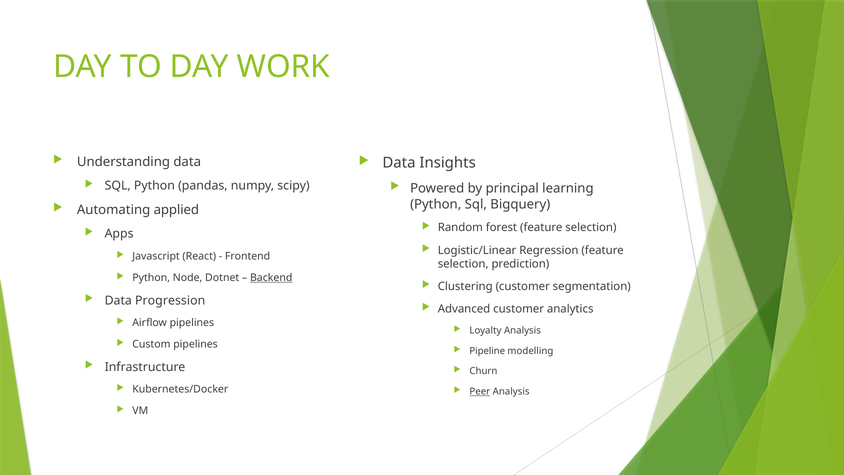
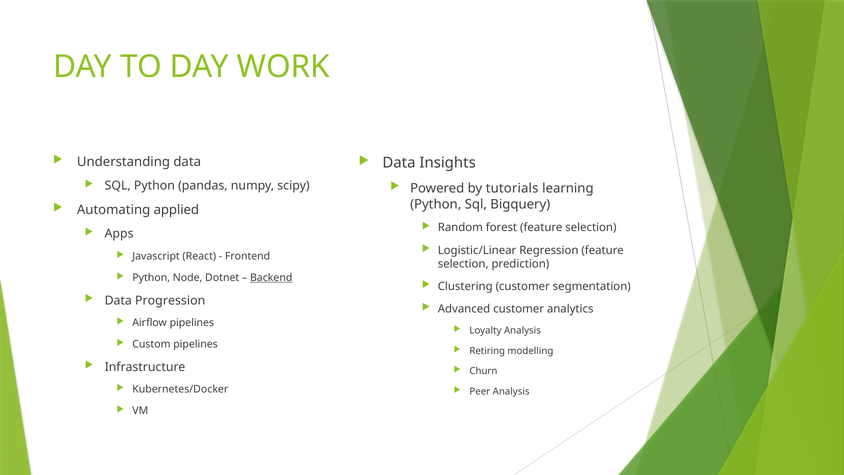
principal: principal -> tutorials
Pipeline: Pipeline -> Retiring
Peer underline: present -> none
